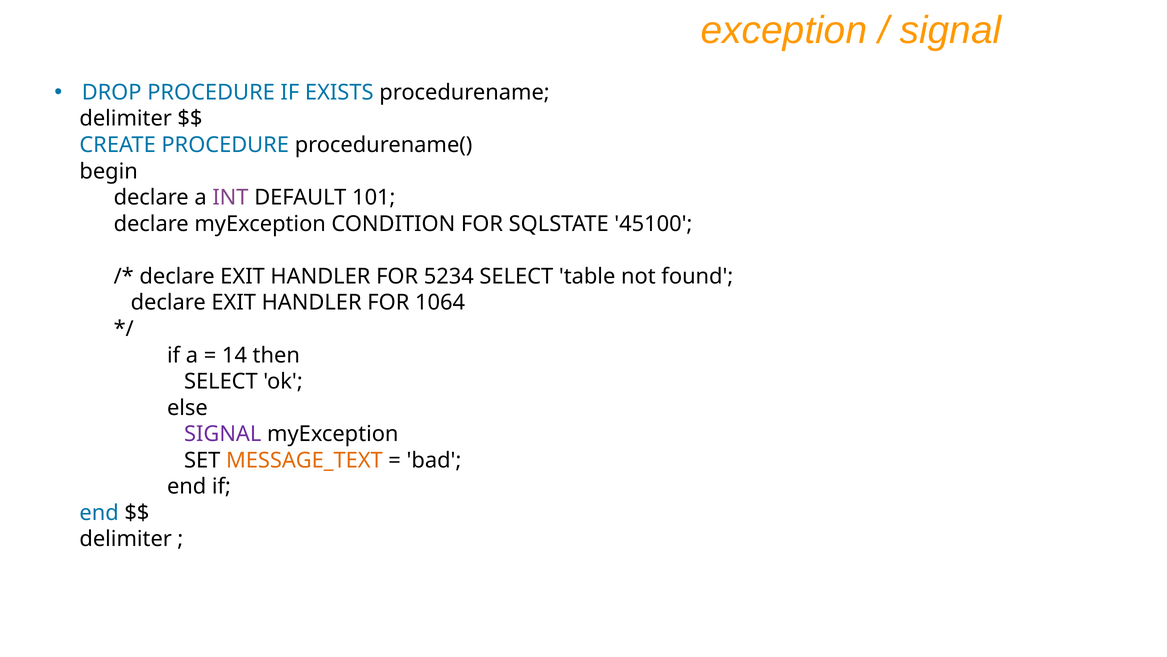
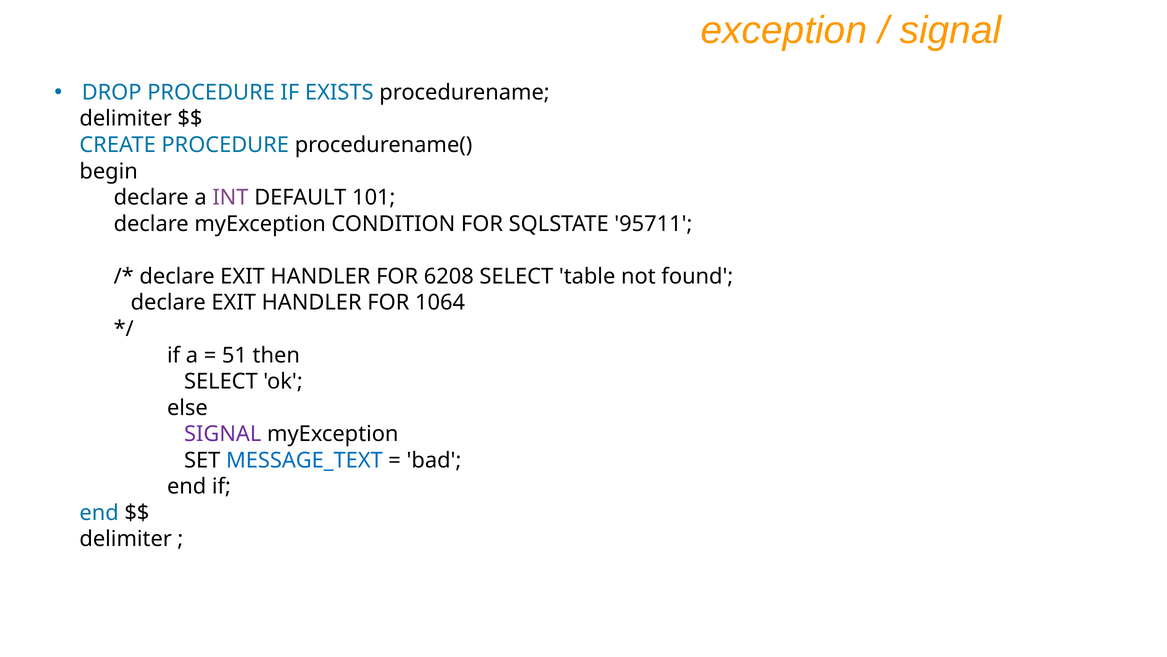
45100: 45100 -> 95711
5234: 5234 -> 6208
14: 14 -> 51
MESSAGE_TEXT colour: orange -> blue
